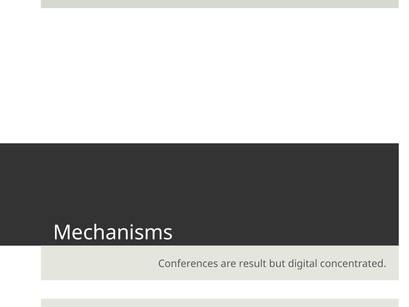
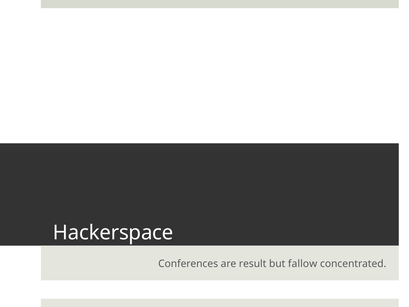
Mechanisms: Mechanisms -> Hackerspace
digital: digital -> fallow
